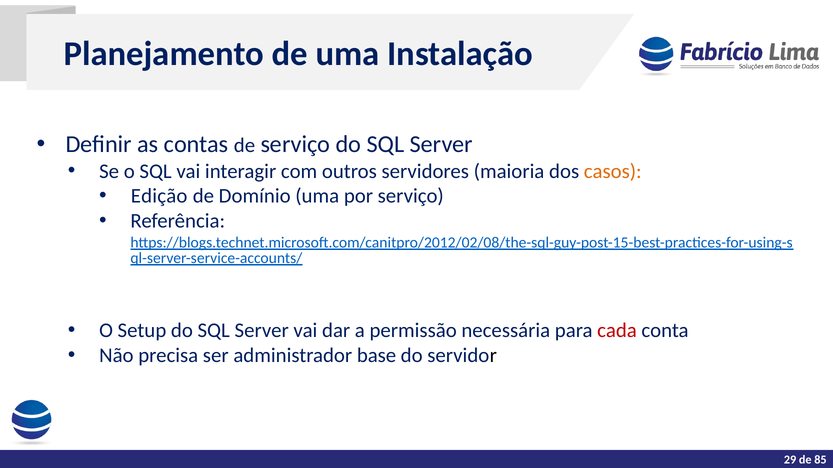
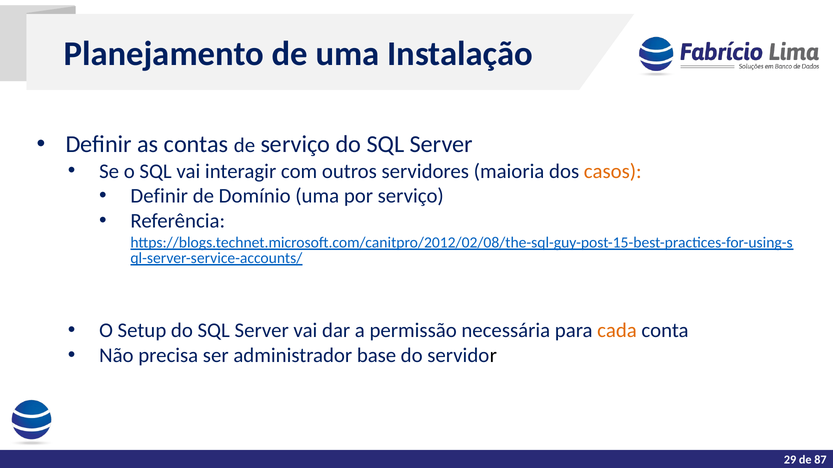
Edição at (159, 196): Edição -> Definir
cada colour: red -> orange
85: 85 -> 87
